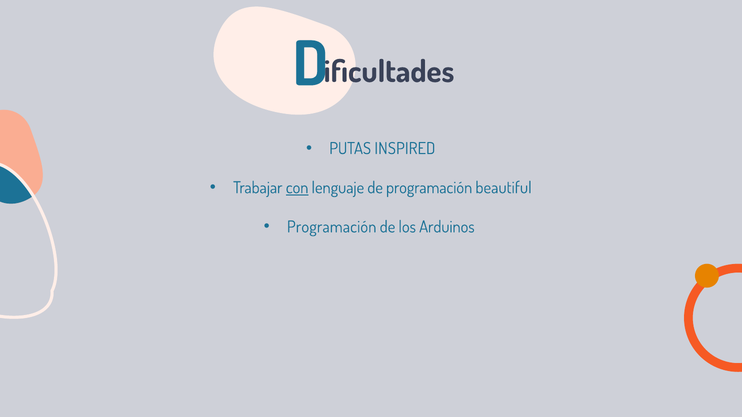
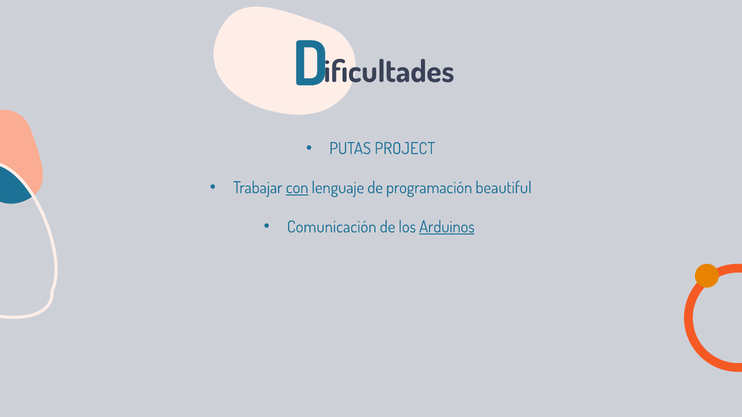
INSPIRED: INSPIRED -> PROJECT
Programación at (332, 227): Programación -> Comunicación
Arduinos underline: none -> present
